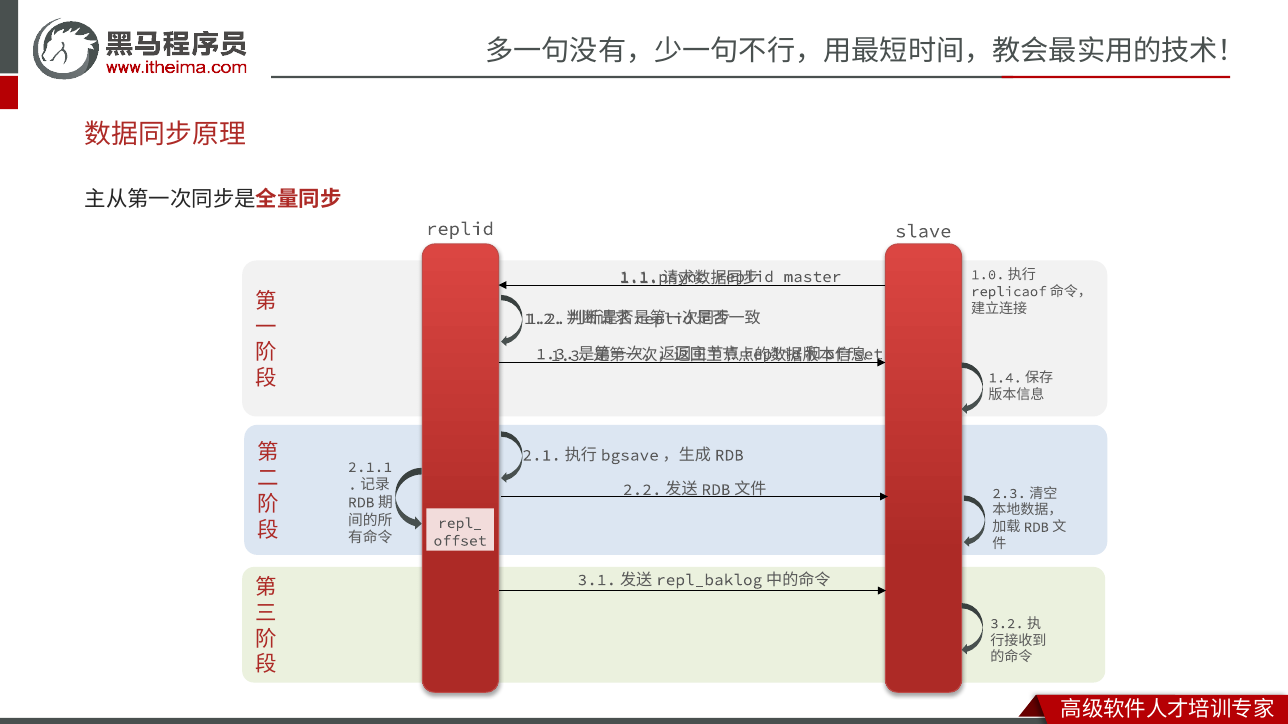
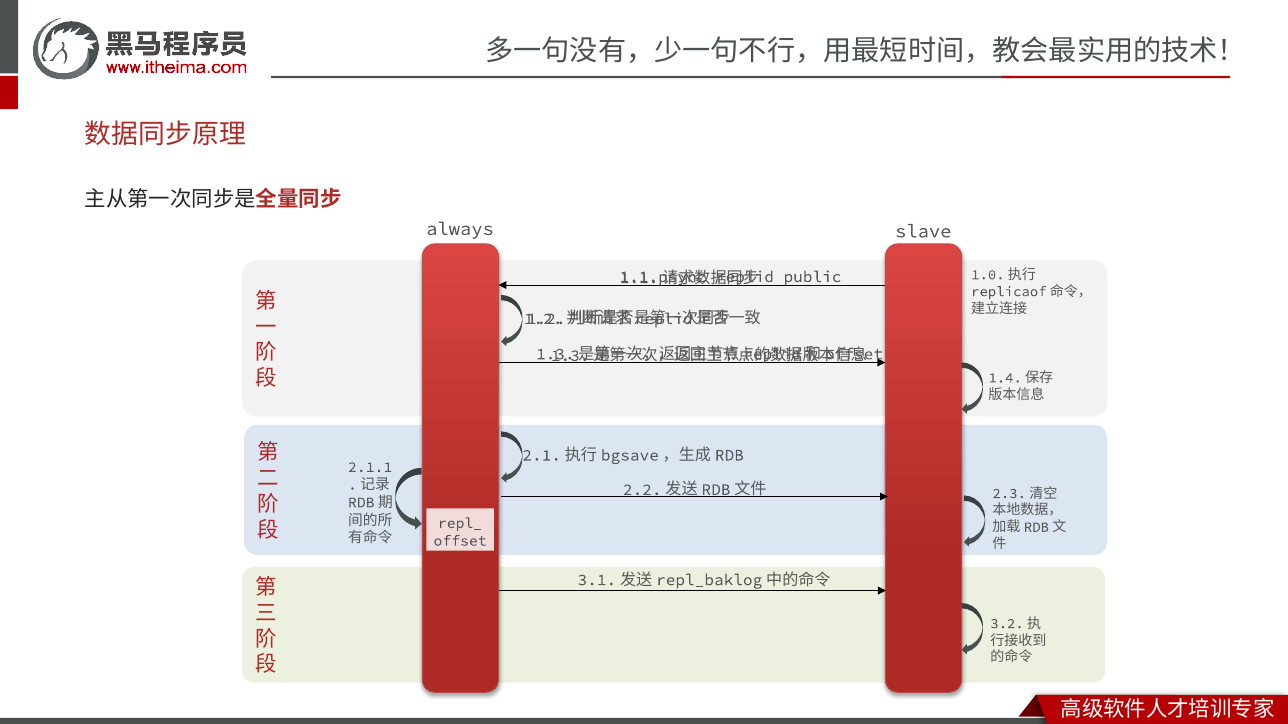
replid at (460, 229): replid -> always
master: master -> public
